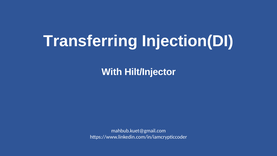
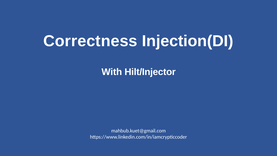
Transferring: Transferring -> Correctness
